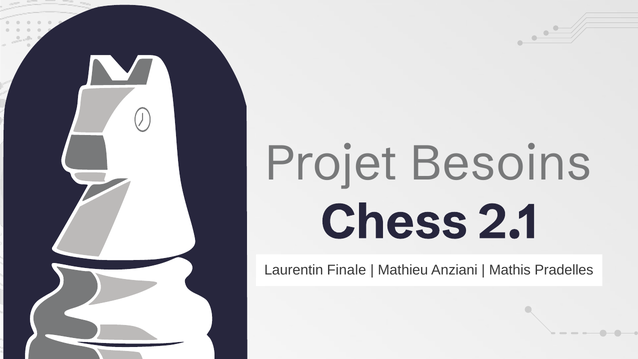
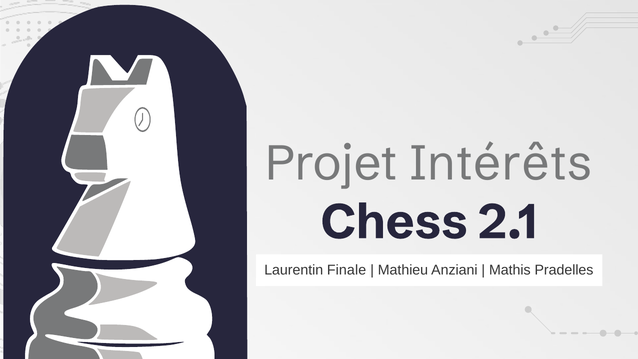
Besoins: Besoins -> Intérêts
